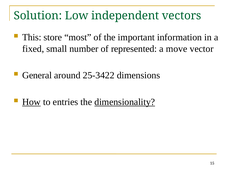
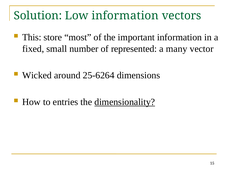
Low independent: independent -> information
move: move -> many
General: General -> Wicked
25-3422: 25-3422 -> 25-6264
How underline: present -> none
